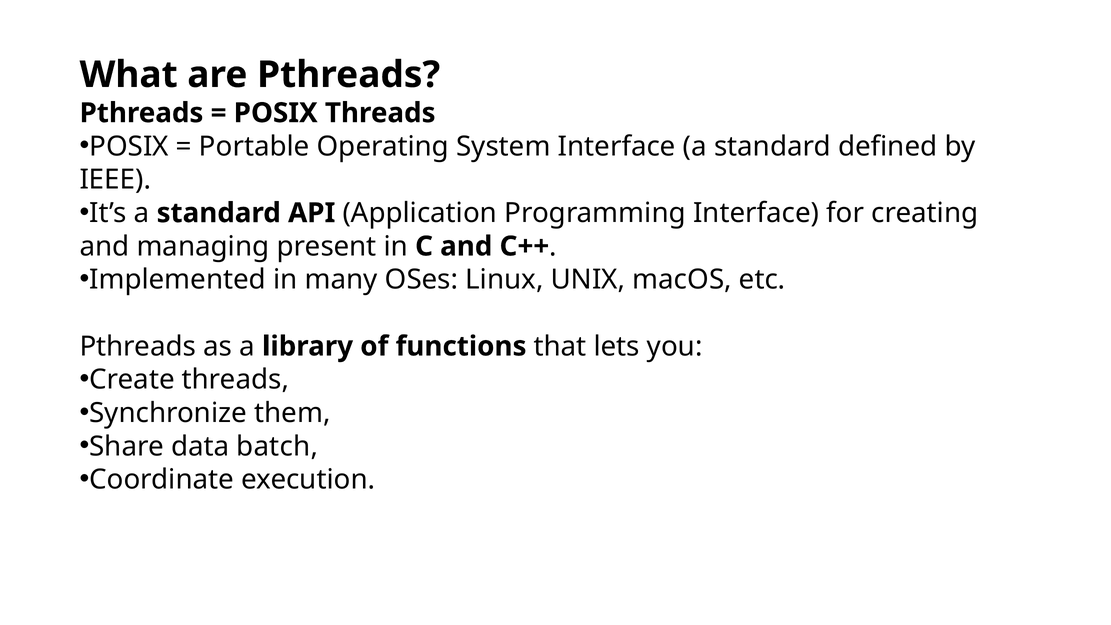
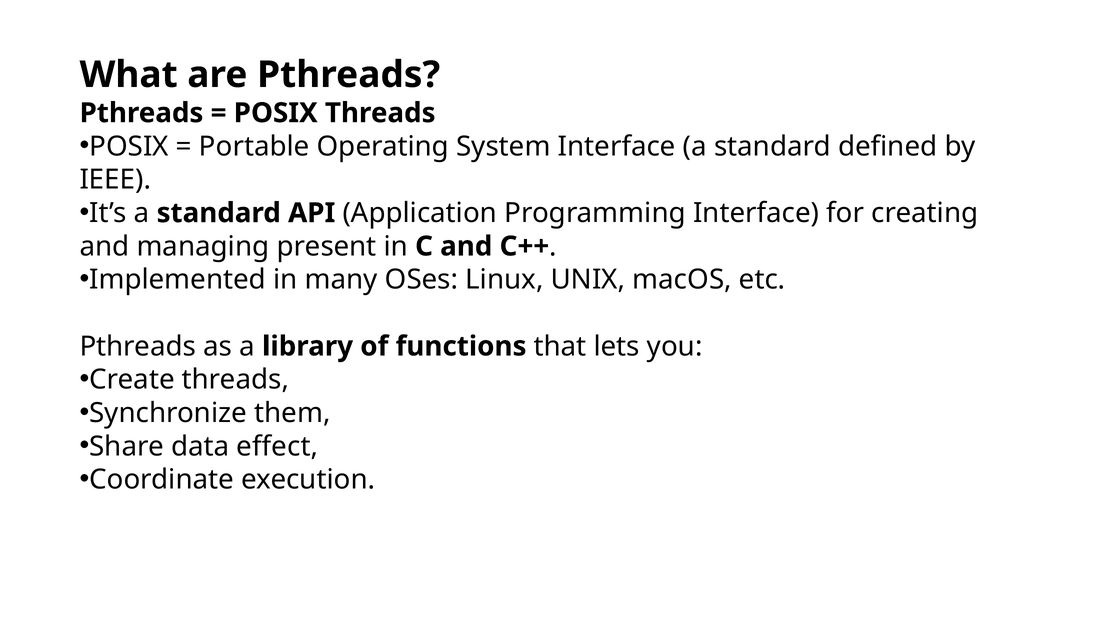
batch: batch -> effect
